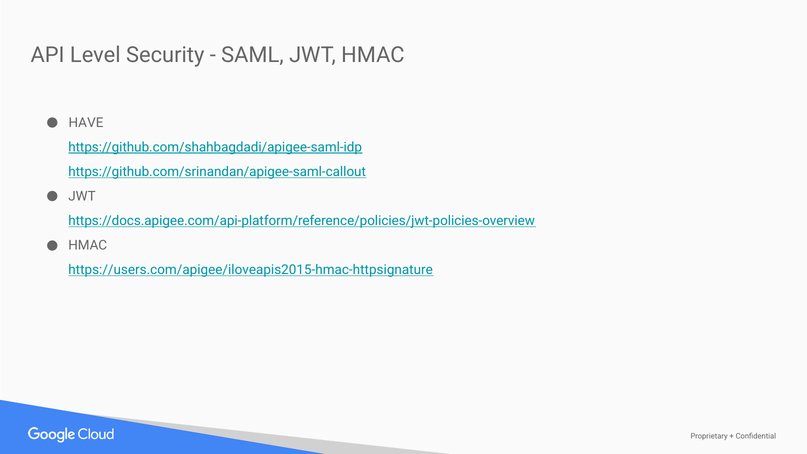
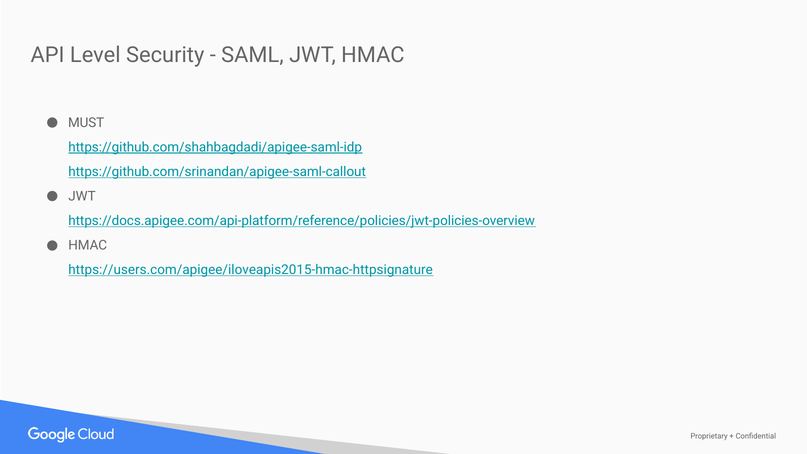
HAVE: HAVE -> MUST
